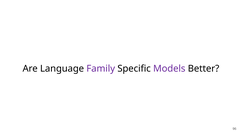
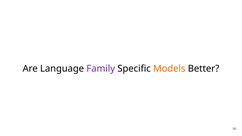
Models colour: purple -> orange
